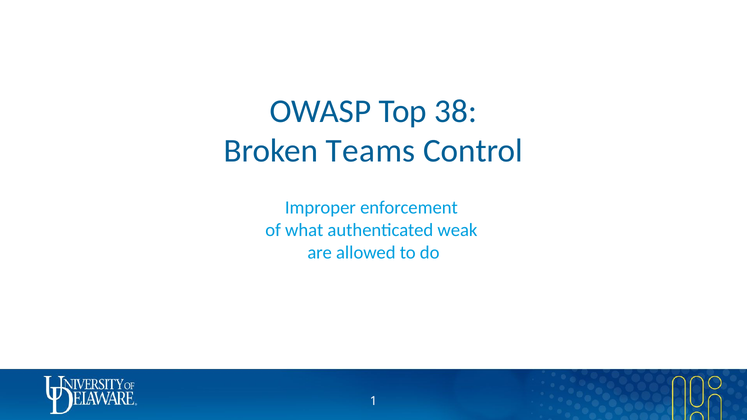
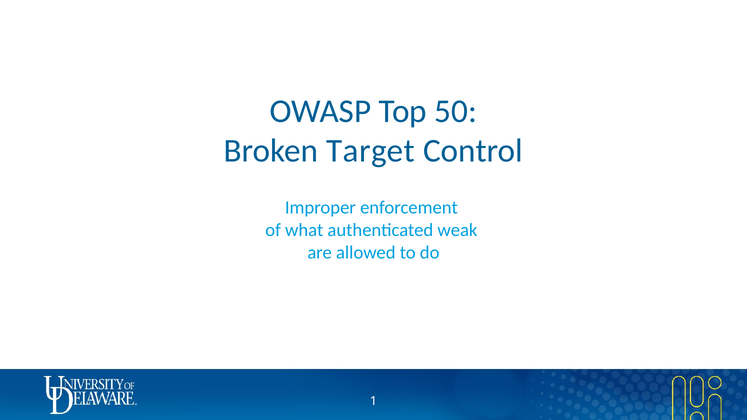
38: 38 -> 50
Teams: Teams -> Target
